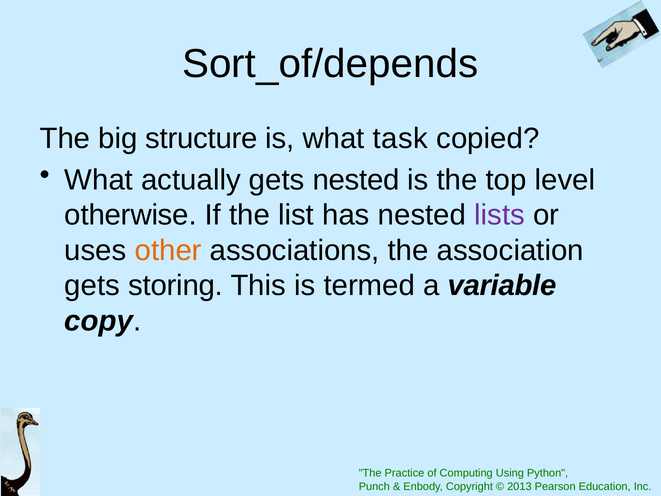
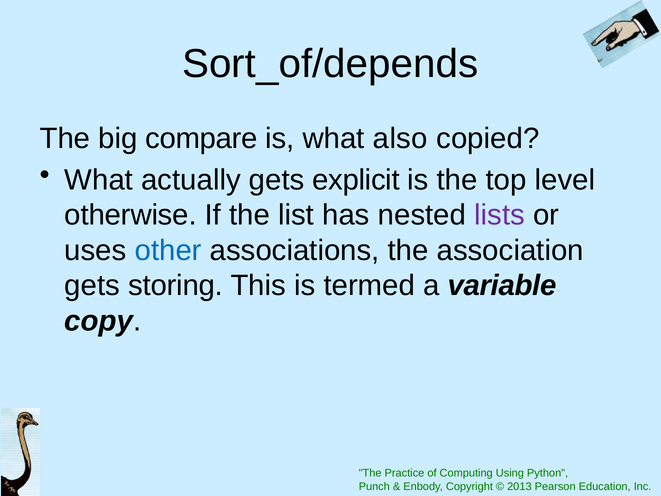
structure: structure -> compare
task: task -> also
gets nested: nested -> explicit
other colour: orange -> blue
